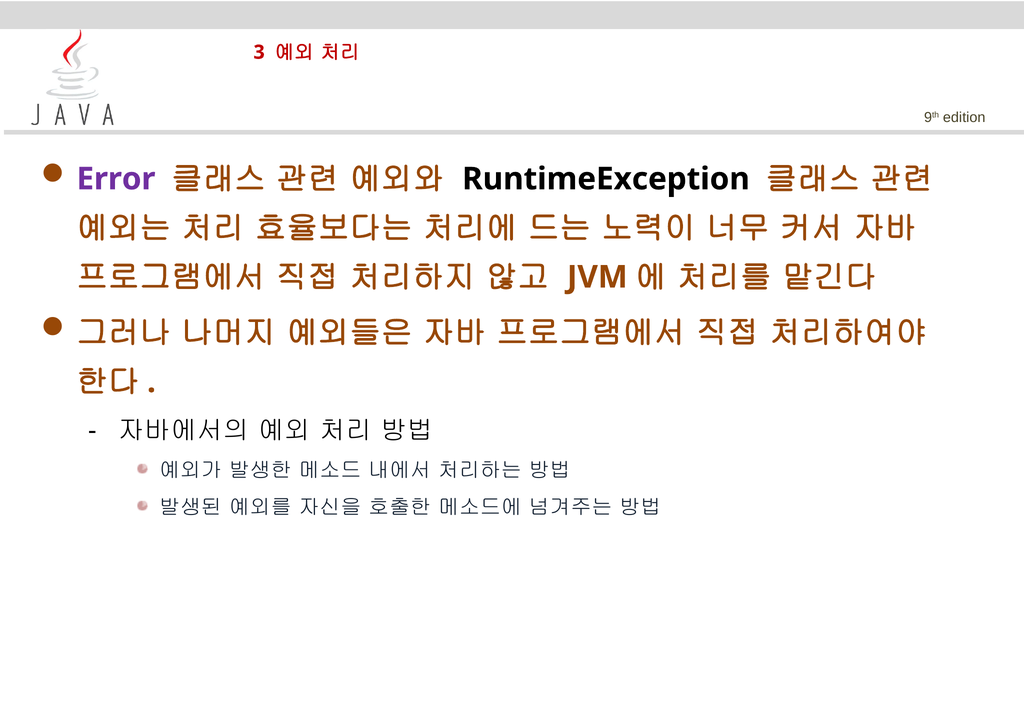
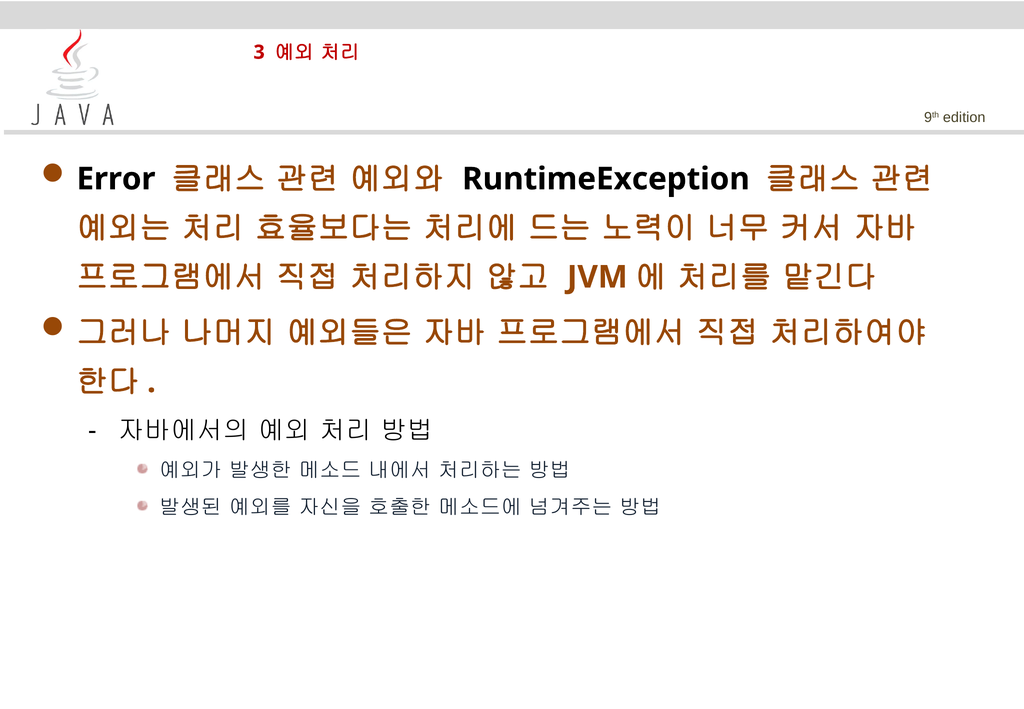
Error colour: purple -> black
